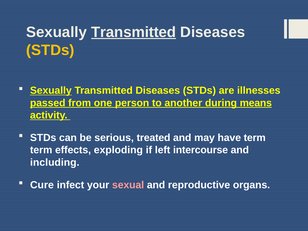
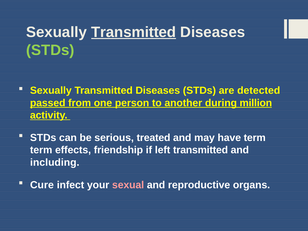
STDs at (50, 50) colour: yellow -> light green
Sexually at (51, 91) underline: present -> none
illnesses: illnesses -> detected
means: means -> million
exploding: exploding -> friendship
left intercourse: intercourse -> transmitted
